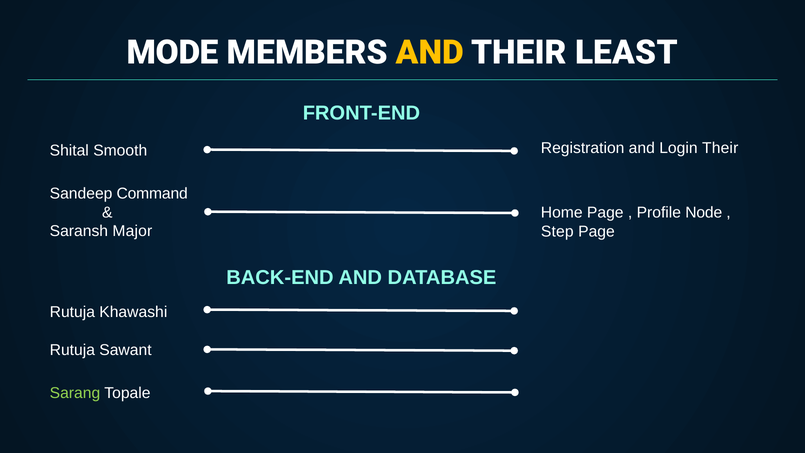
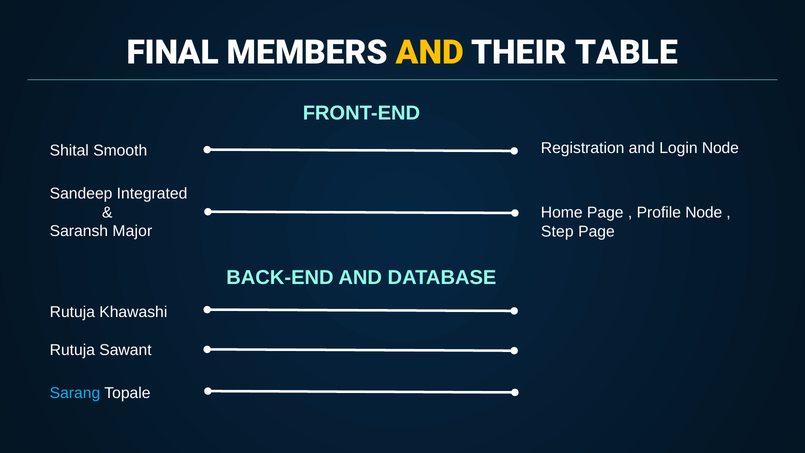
MODE: MODE -> FINAL
LEAST: LEAST -> TABLE
Login Their: Their -> Node
Command: Command -> Integrated
Sarang colour: light green -> light blue
